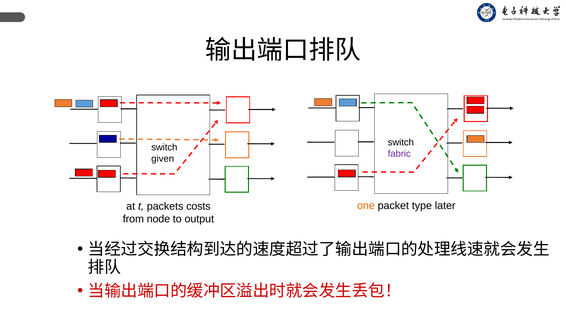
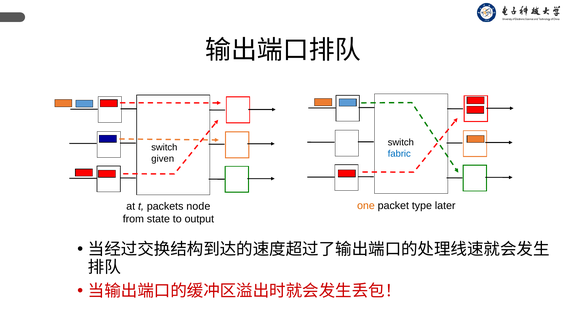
fabric colour: purple -> blue
costs: costs -> node
node: node -> state
